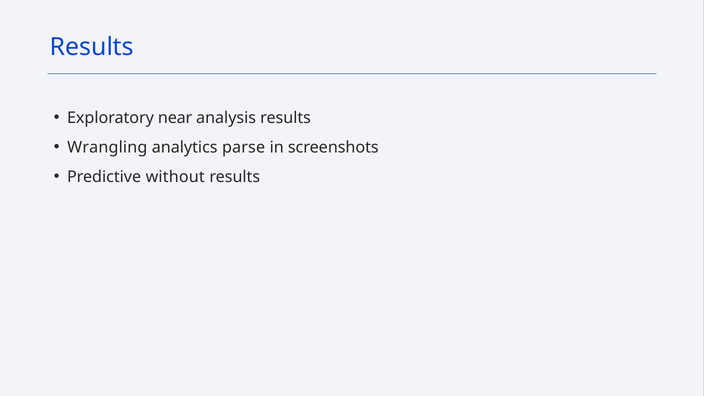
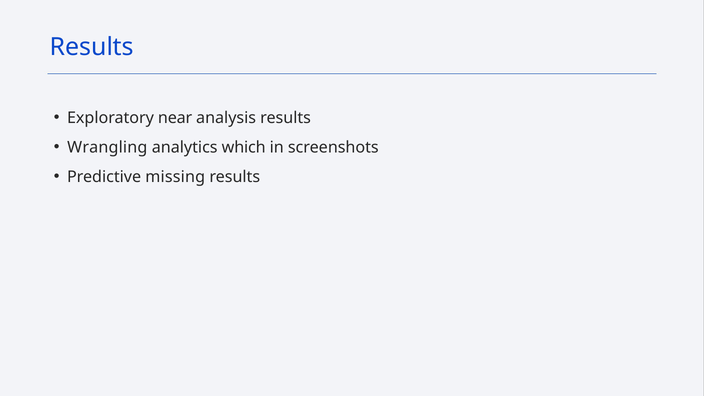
parse: parse -> which
without: without -> missing
